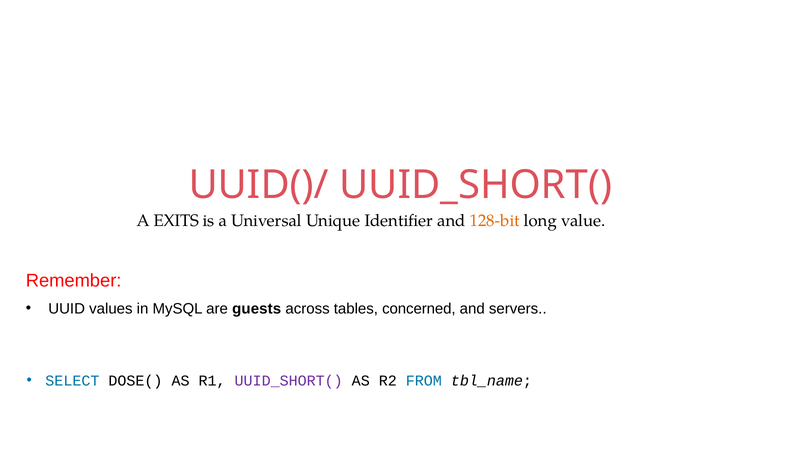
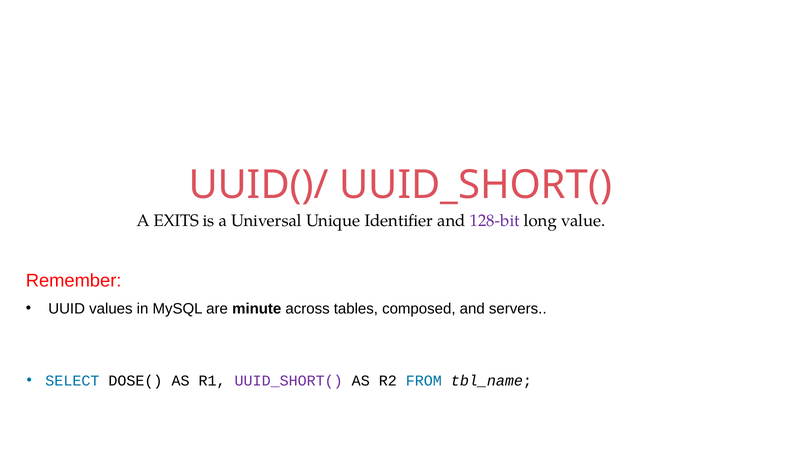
128-bit colour: orange -> purple
guests: guests -> minute
concerned: concerned -> composed
